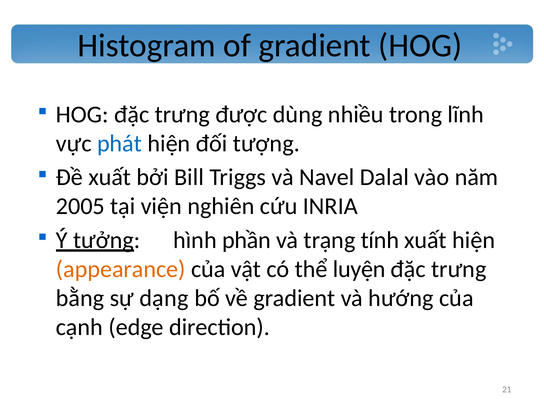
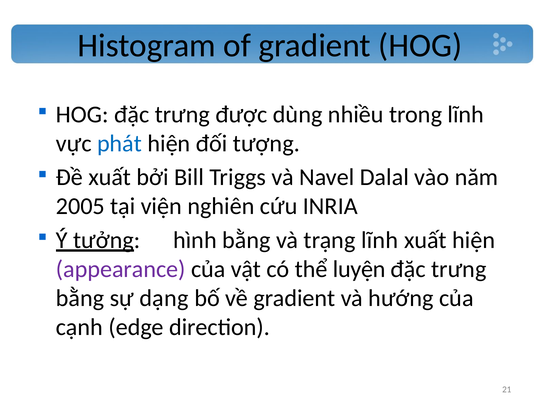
hình phần: phần -> bằng
trạng tính: tính -> lĩnh
appearance colour: orange -> purple
